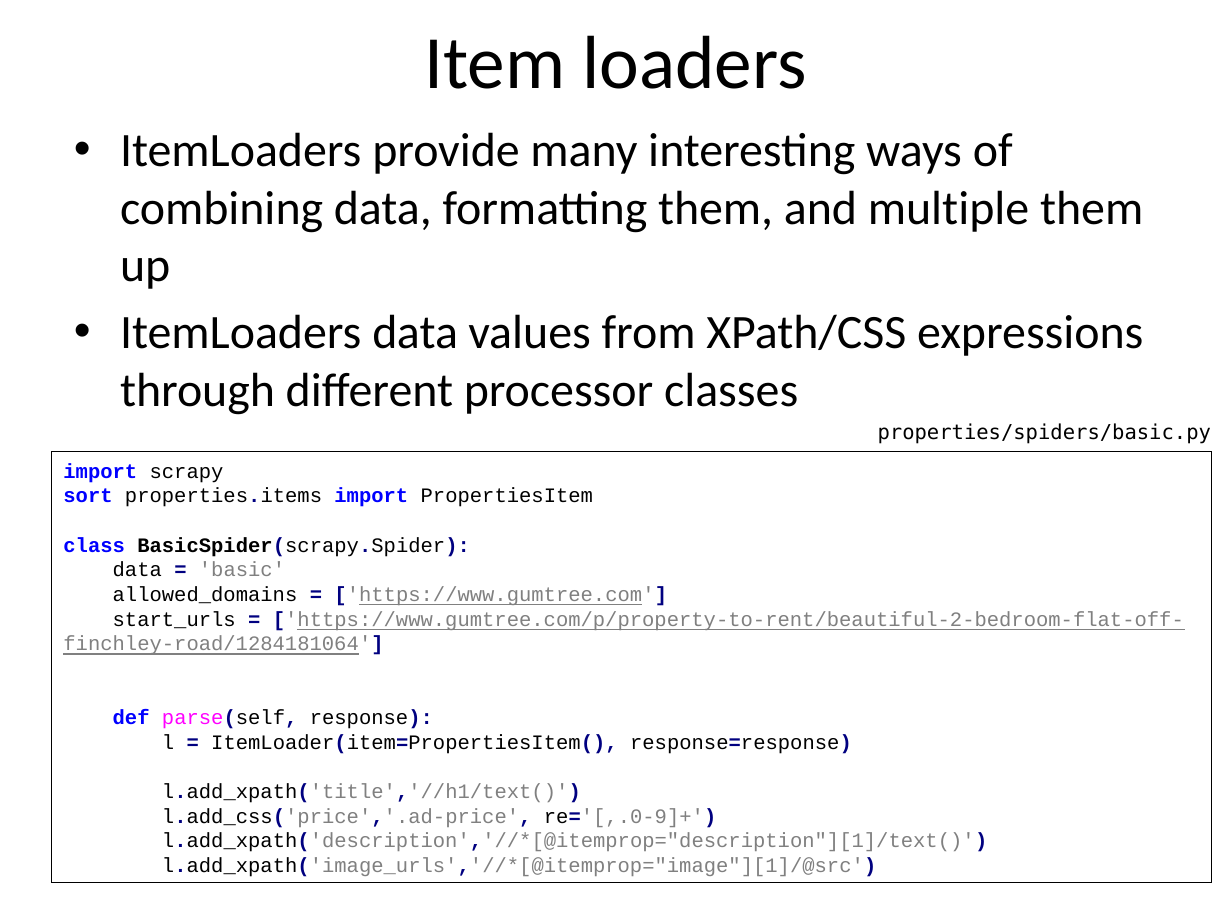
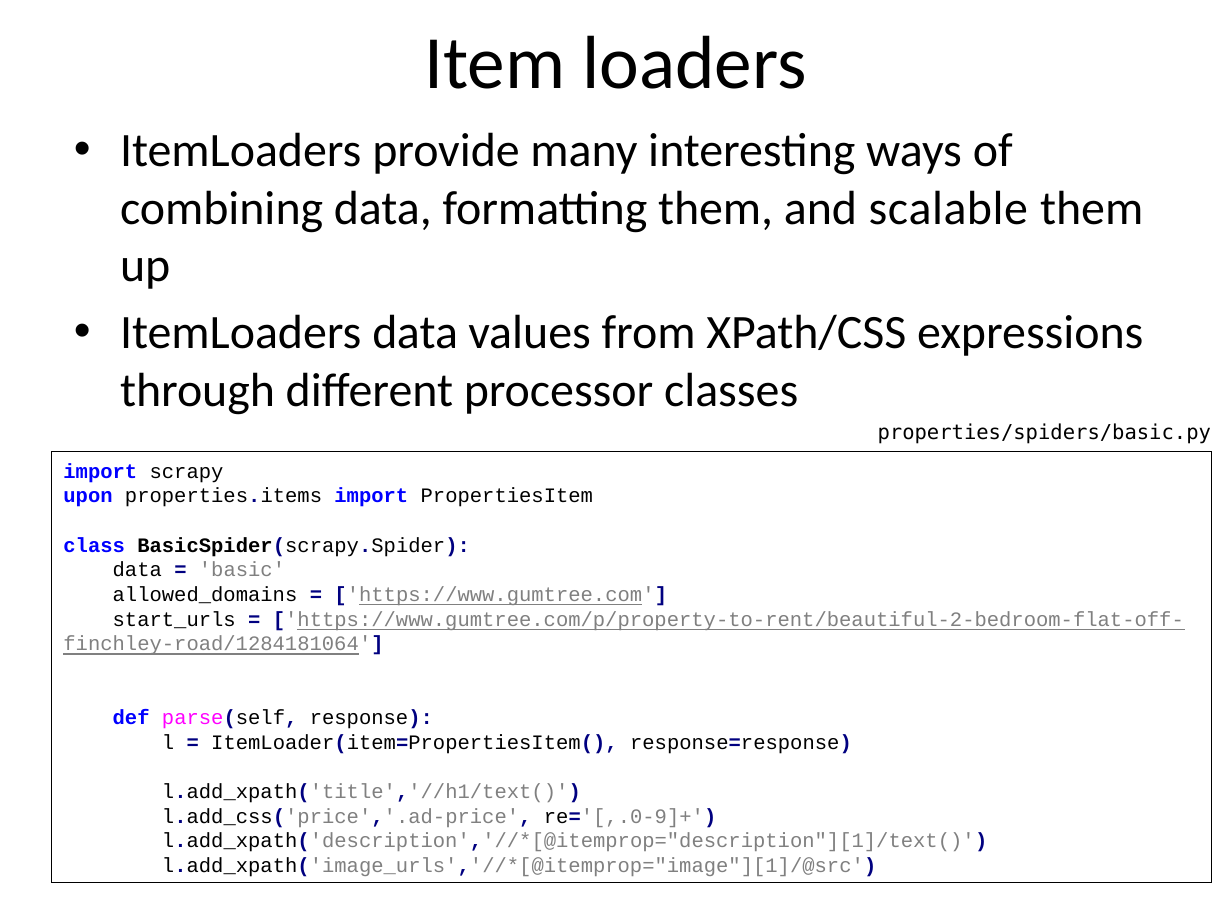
multiple: multiple -> scalable
sort: sort -> upon
